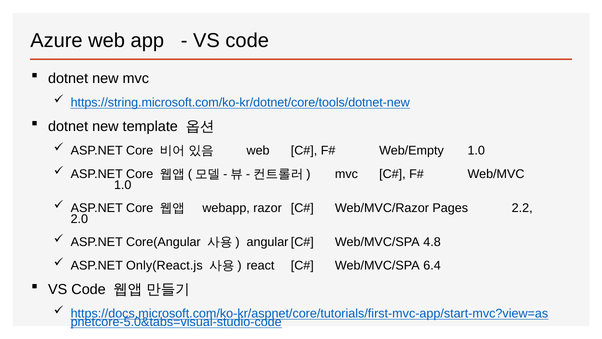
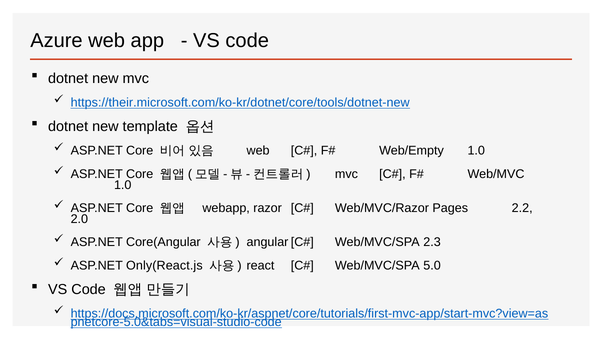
https://string.microsoft.com/ko-kr/dotnet/core/tools/dotnet-new: https://string.microsoft.com/ko-kr/dotnet/core/tools/dotnet-new -> https://their.microsoft.com/ko-kr/dotnet/core/tools/dotnet-new
4.8: 4.8 -> 2.3
6.4: 6.4 -> 5.0
